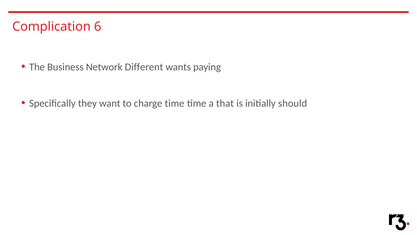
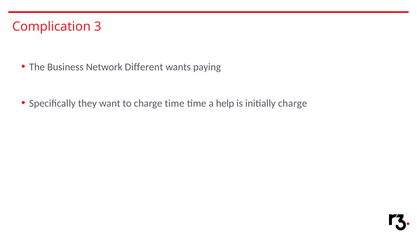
6: 6 -> 3
that: that -> help
initially should: should -> charge
